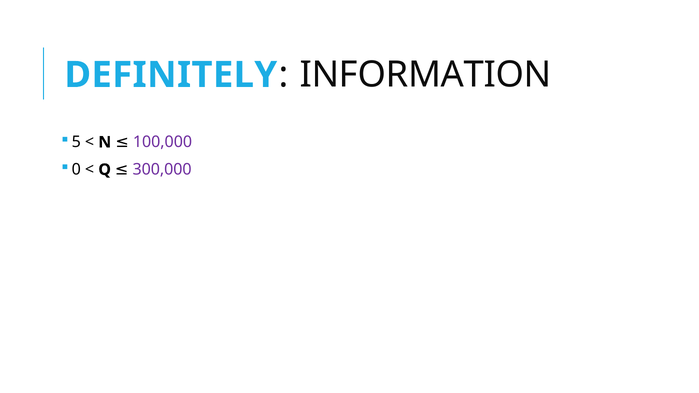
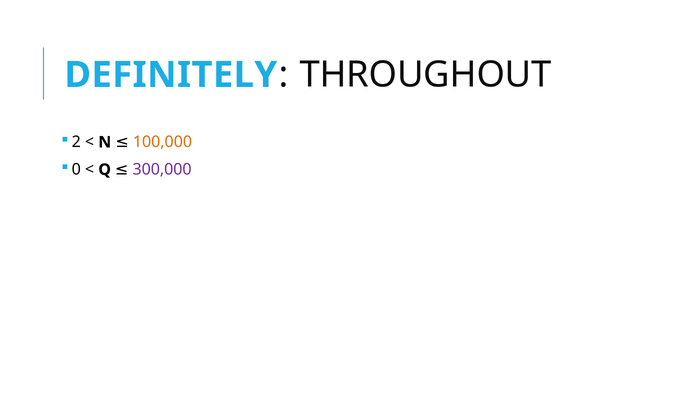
INFORMATION: INFORMATION -> THROUGHOUT
5: 5 -> 2
100,000 colour: purple -> orange
